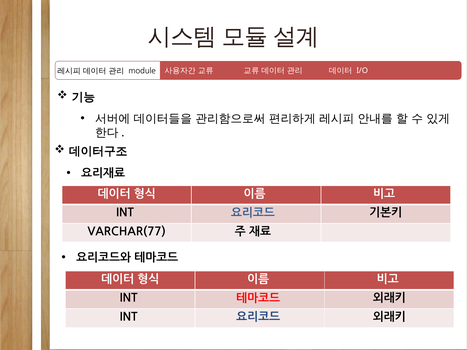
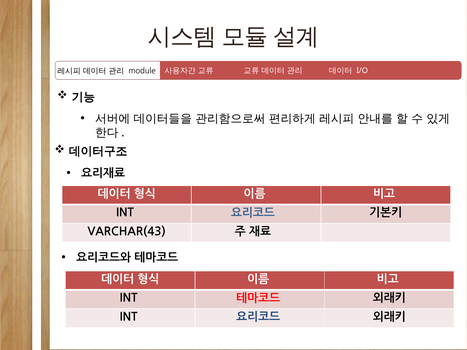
VARCHAR(77: VARCHAR(77 -> VARCHAR(43
